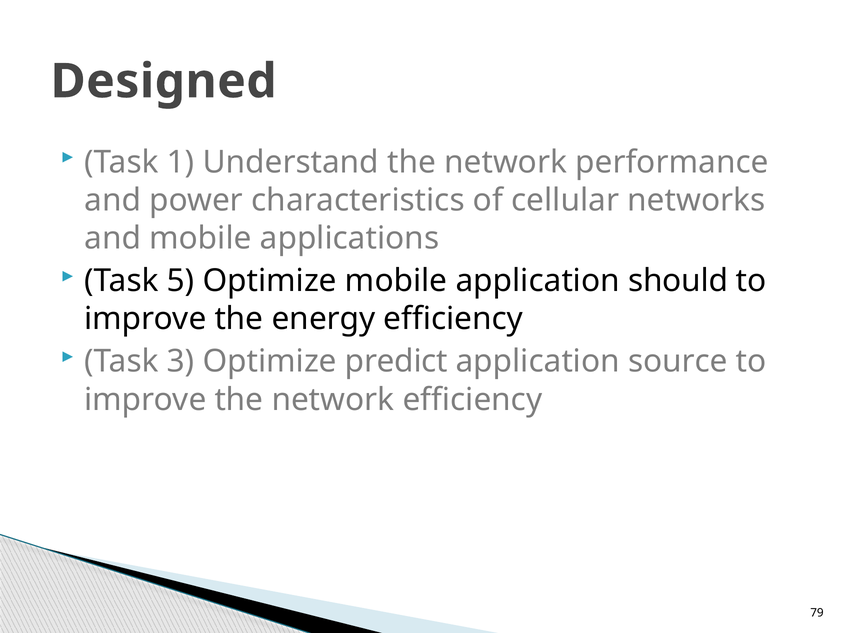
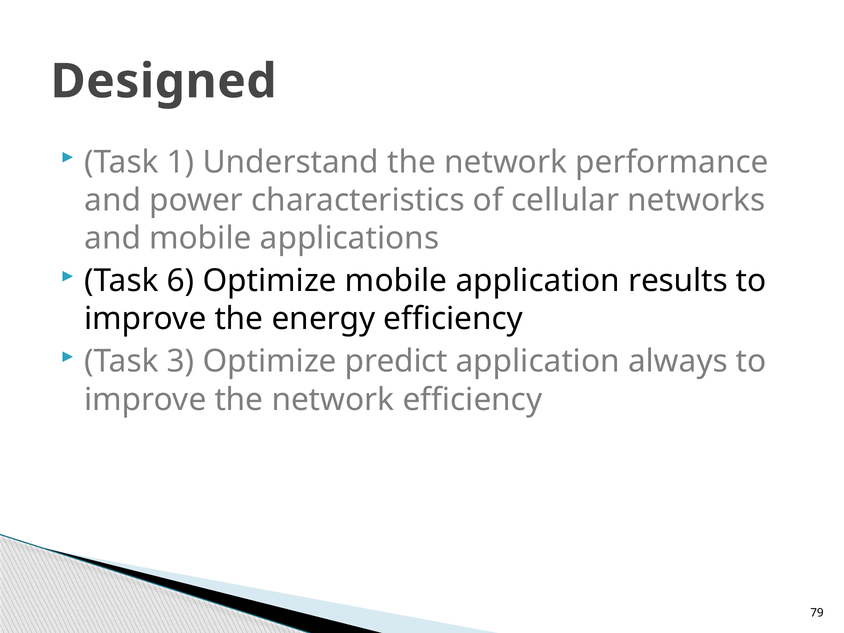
5: 5 -> 6
should: should -> results
source: source -> always
